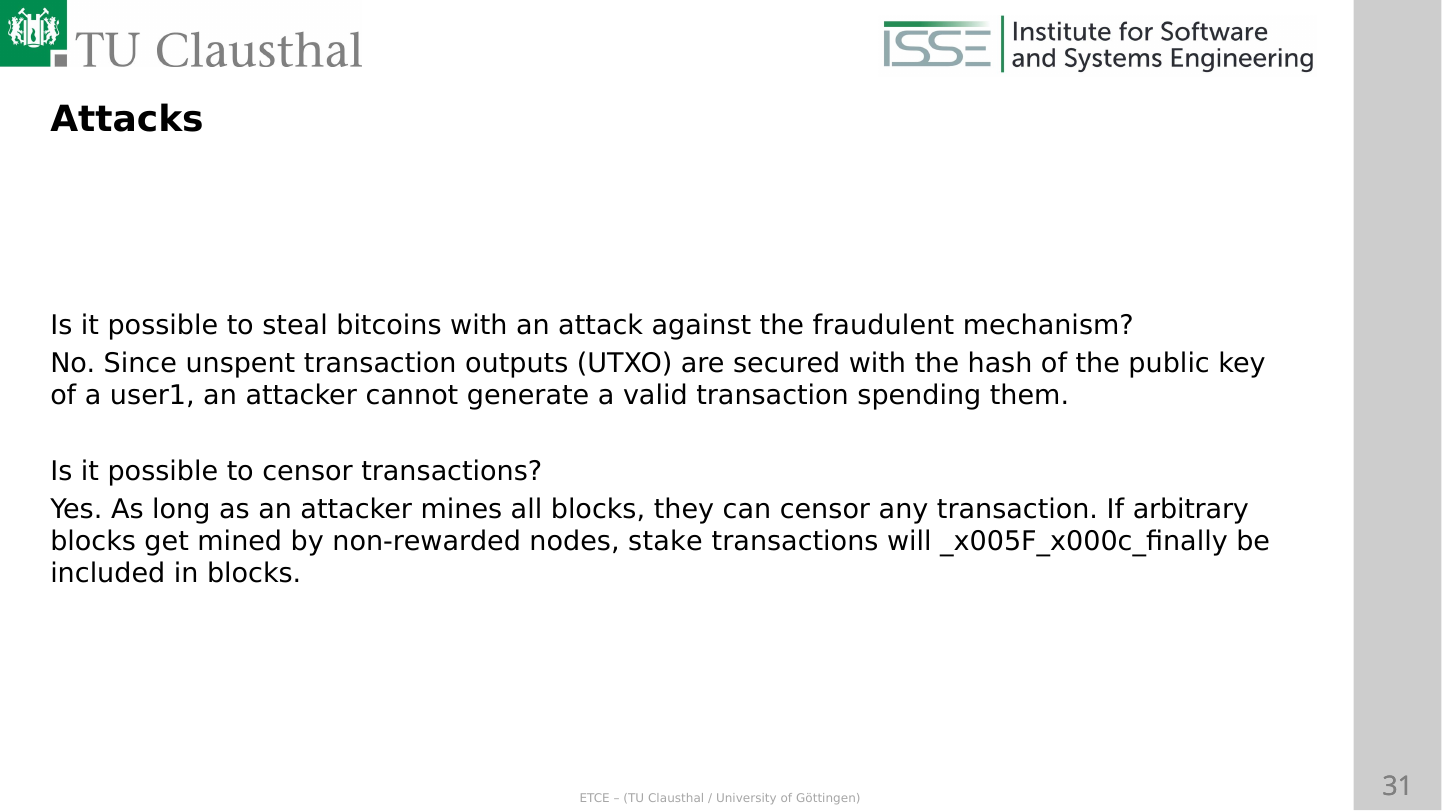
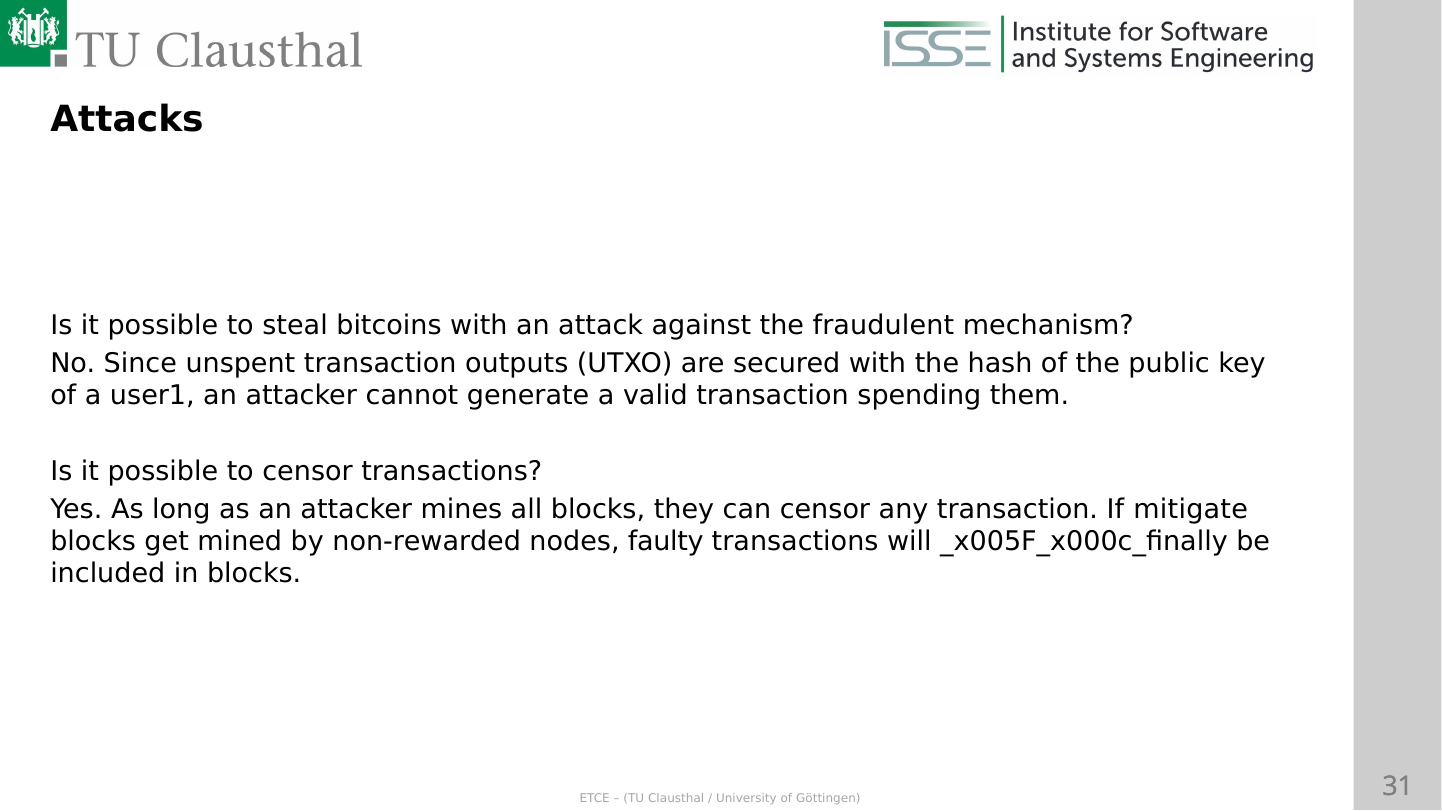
arbitrary: arbitrary -> mitigate
stake: stake -> faulty
